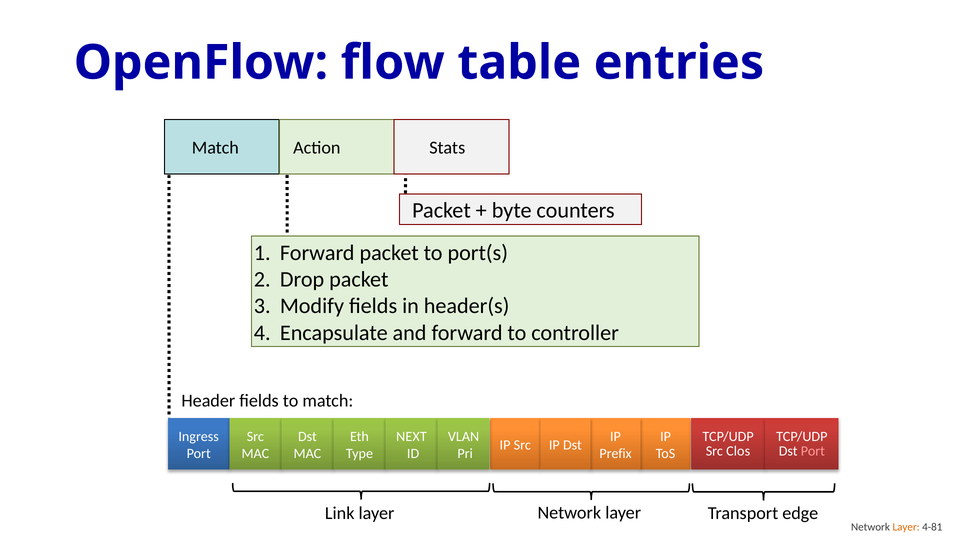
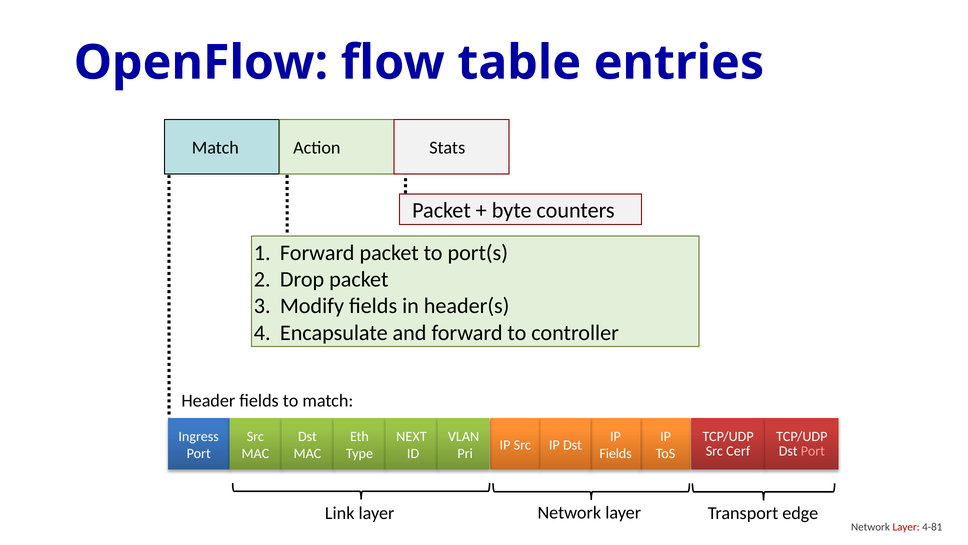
Clos: Clos -> Cerf
Prefix at (616, 453): Prefix -> Fields
Layer at (906, 527) colour: orange -> red
